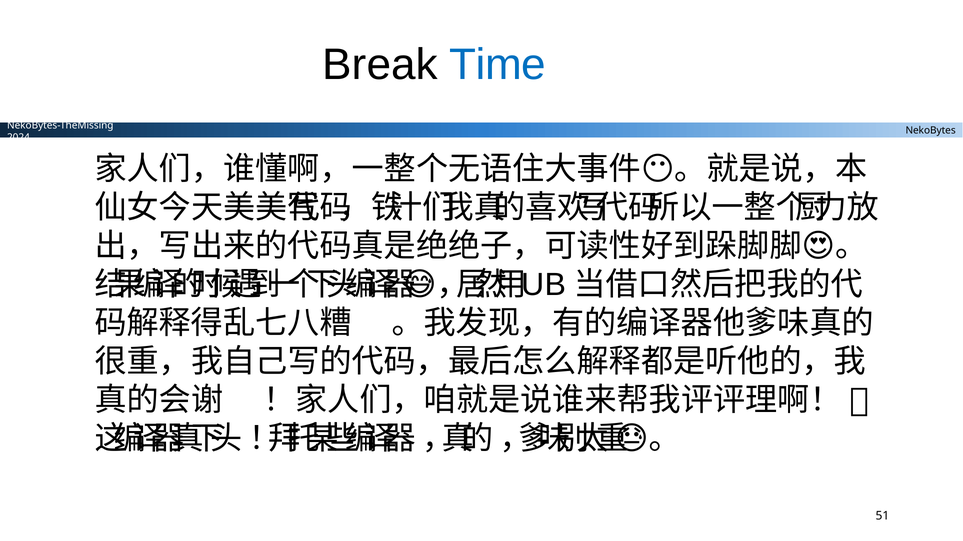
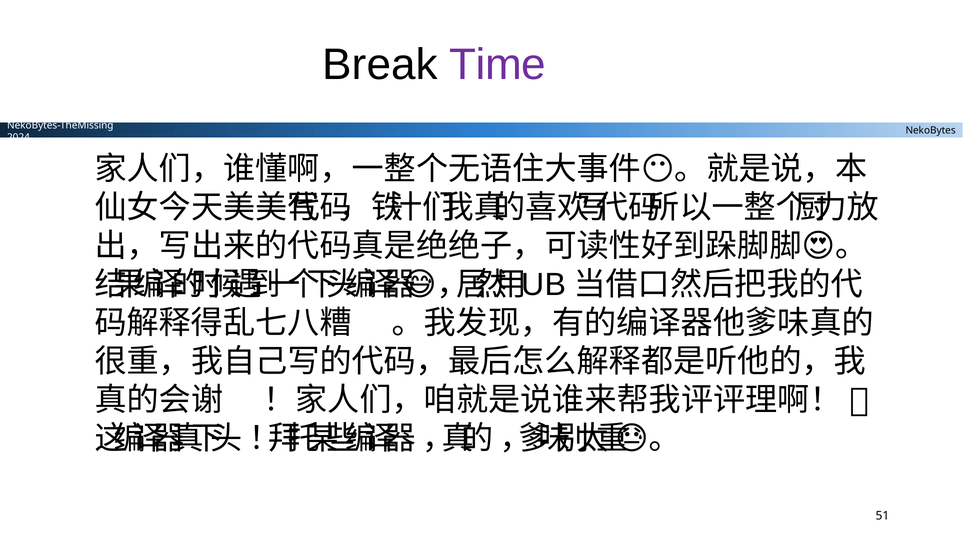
Time colour: blue -> purple
